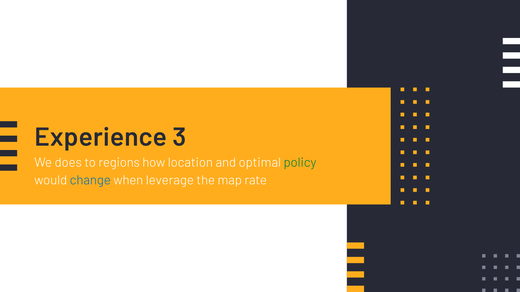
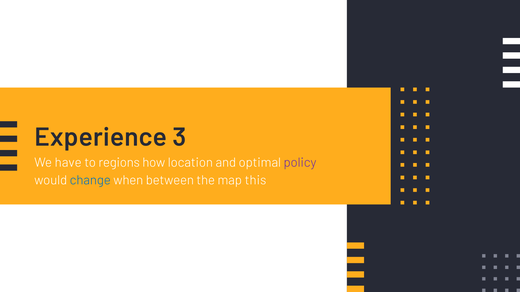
does: does -> have
policy colour: green -> purple
leverage: leverage -> between
rate: rate -> this
